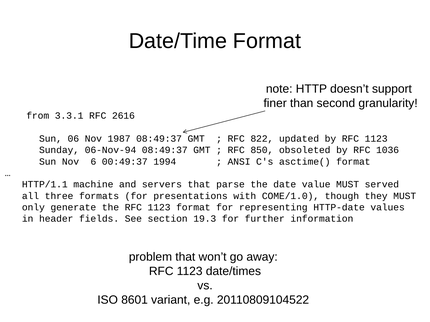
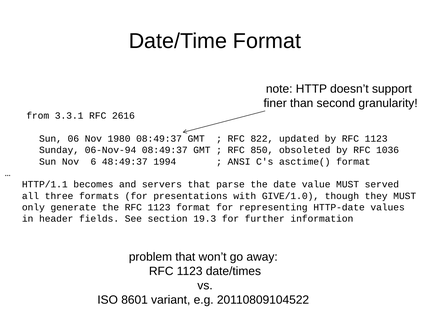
1987: 1987 -> 1980
00:49:37: 00:49:37 -> 48:49:37
machine: machine -> becomes
COME/1.0: COME/1.0 -> GIVE/1.0
